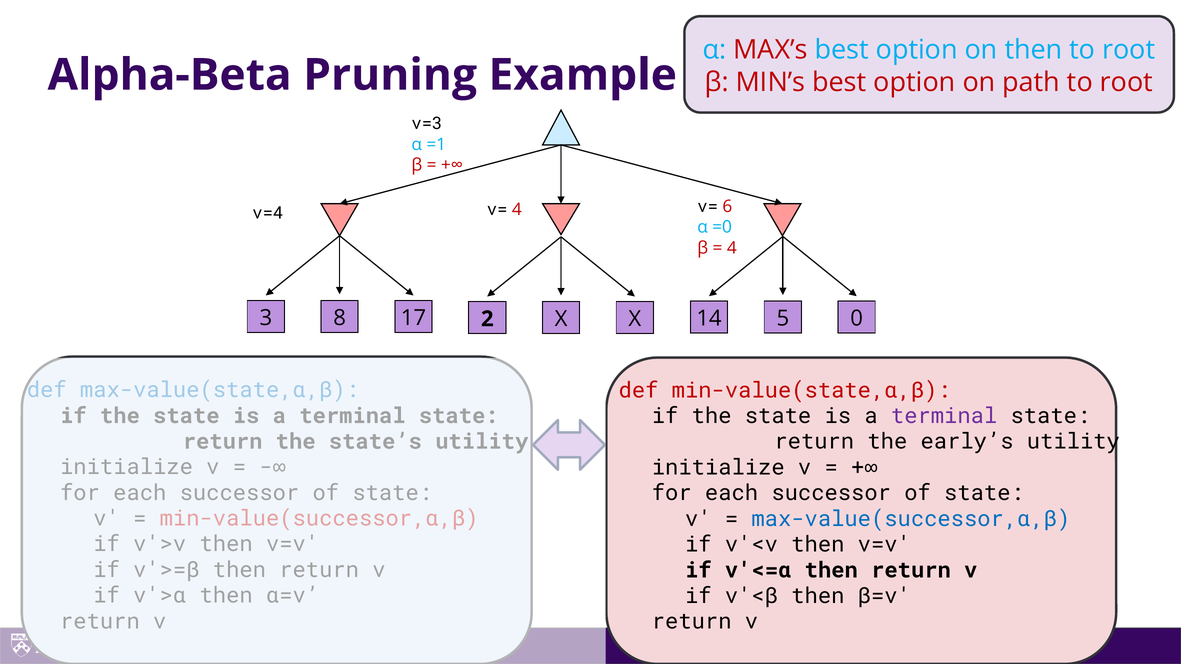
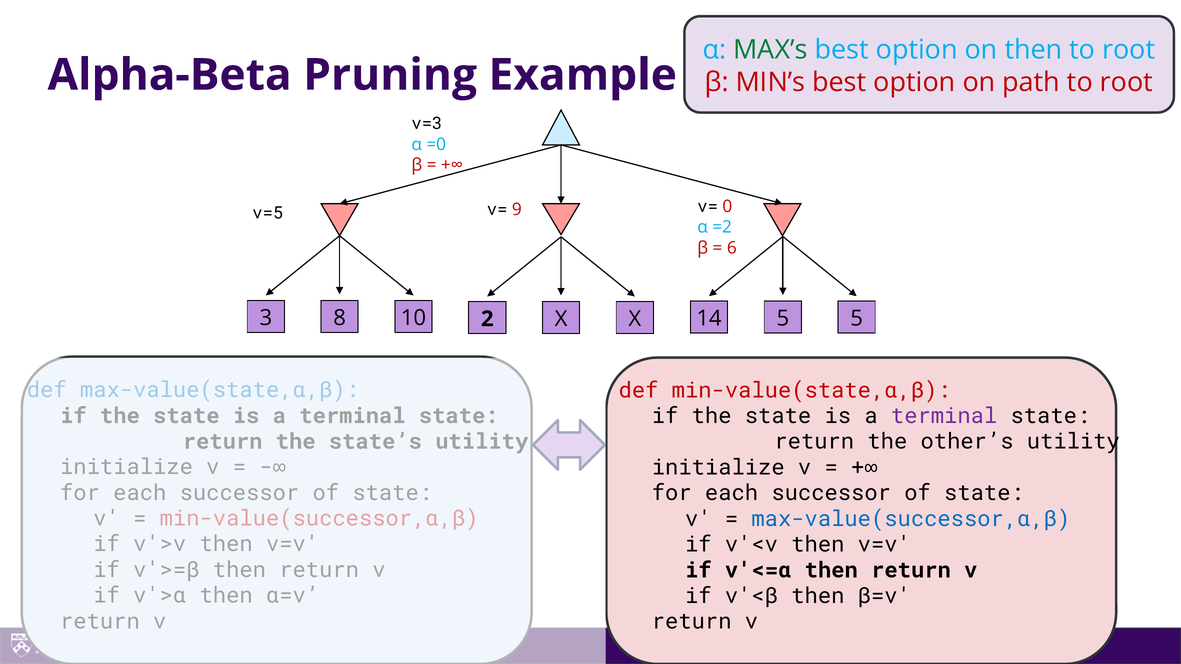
MAX’s colour: red -> green
=1: =1 -> =0
6: 6 -> 0
v=4: v=4 -> v=5
v= 4: 4 -> 9
=0: =0 -> =2
4 at (732, 248): 4 -> 6
17: 17 -> 10
5 0: 0 -> 5
early’s: early’s -> other’s
